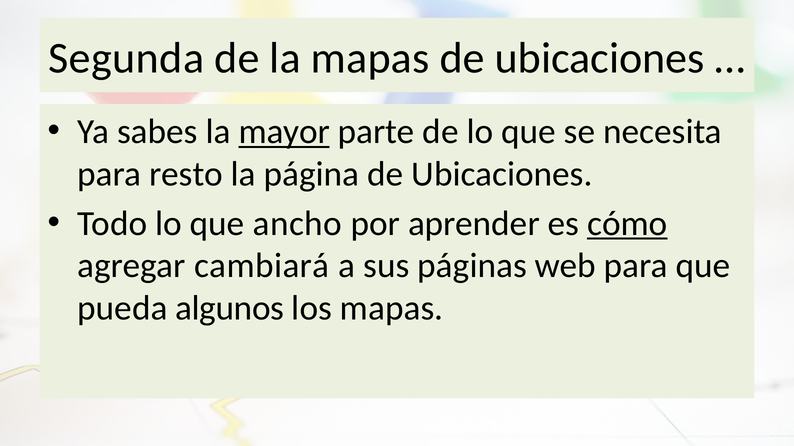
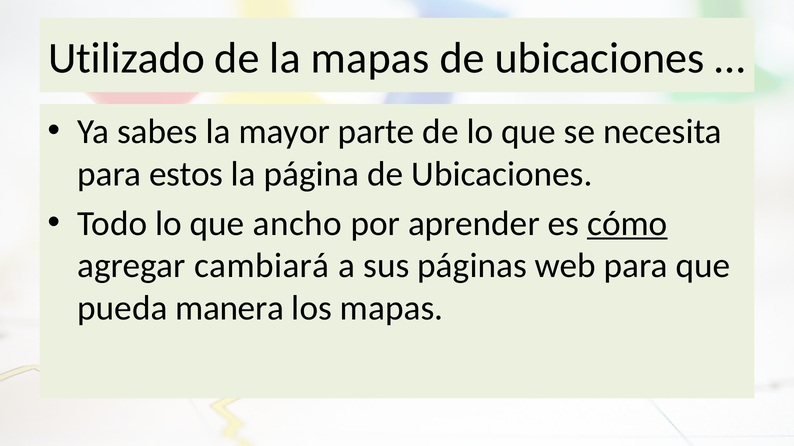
Segunda: Segunda -> Utilizado
mayor underline: present -> none
resto: resto -> estos
algunos: algunos -> manera
